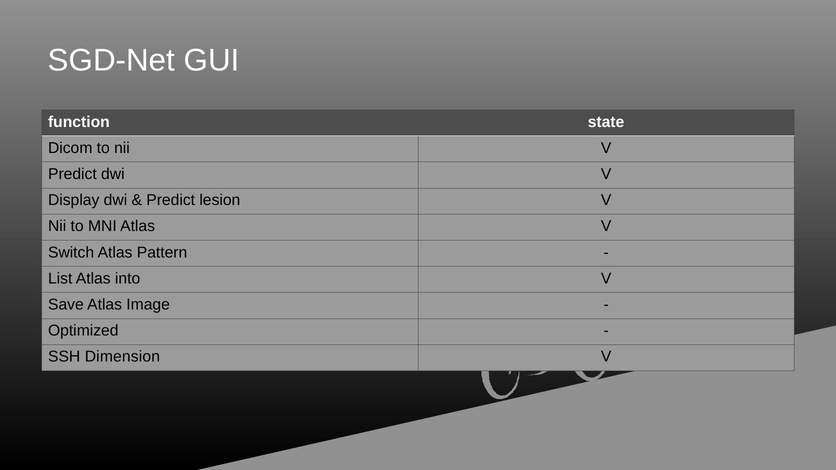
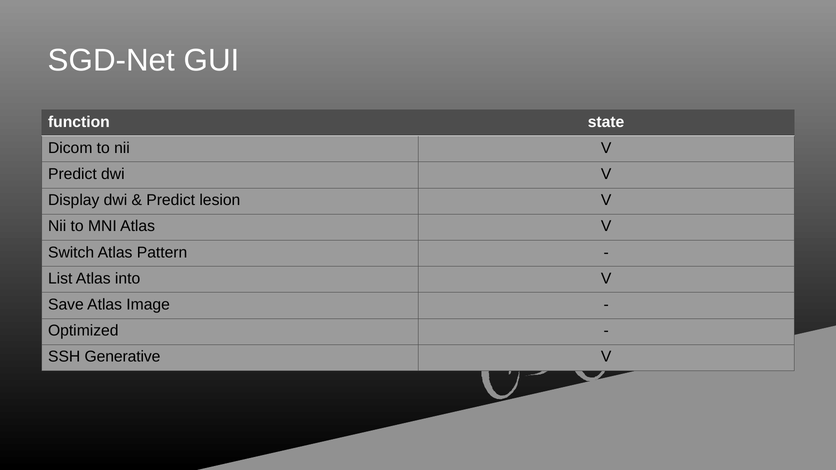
Dimension: Dimension -> Generative
